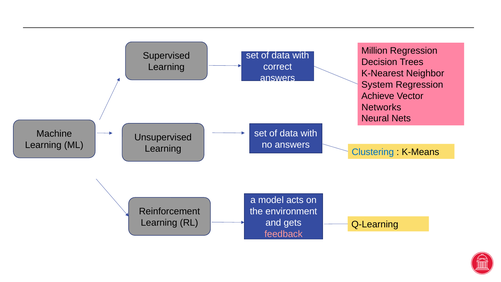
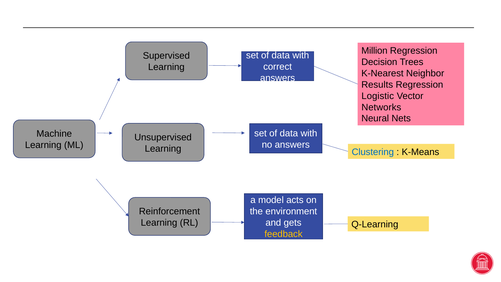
System: System -> Results
Achieve: Achieve -> Logistic
feedback colour: pink -> yellow
